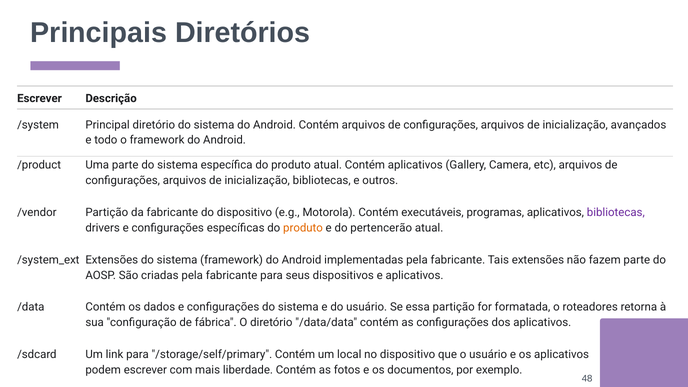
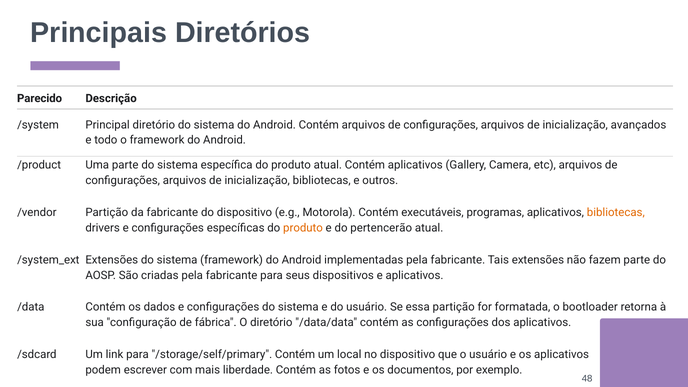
Escrever at (39, 98): Escrever -> Parecido
bibliotecas at (616, 213) colour: purple -> orange
roteadores: roteadores -> bootloader
